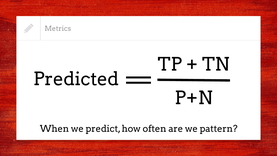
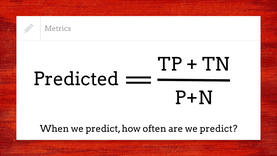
are we pattern: pattern -> predict
